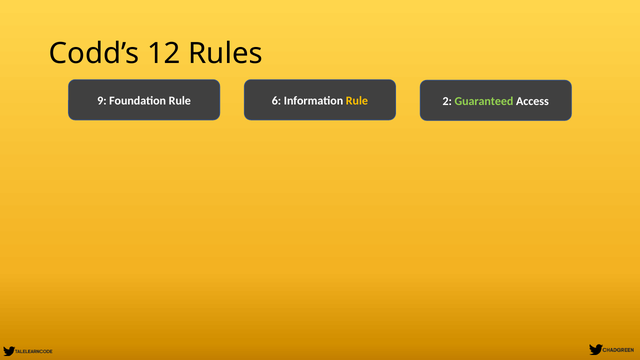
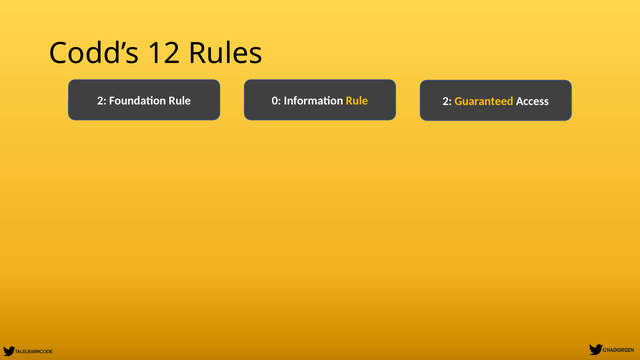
9 at (102, 101): 9 -> 2
6: 6 -> 0
Guaranteed colour: light green -> yellow
